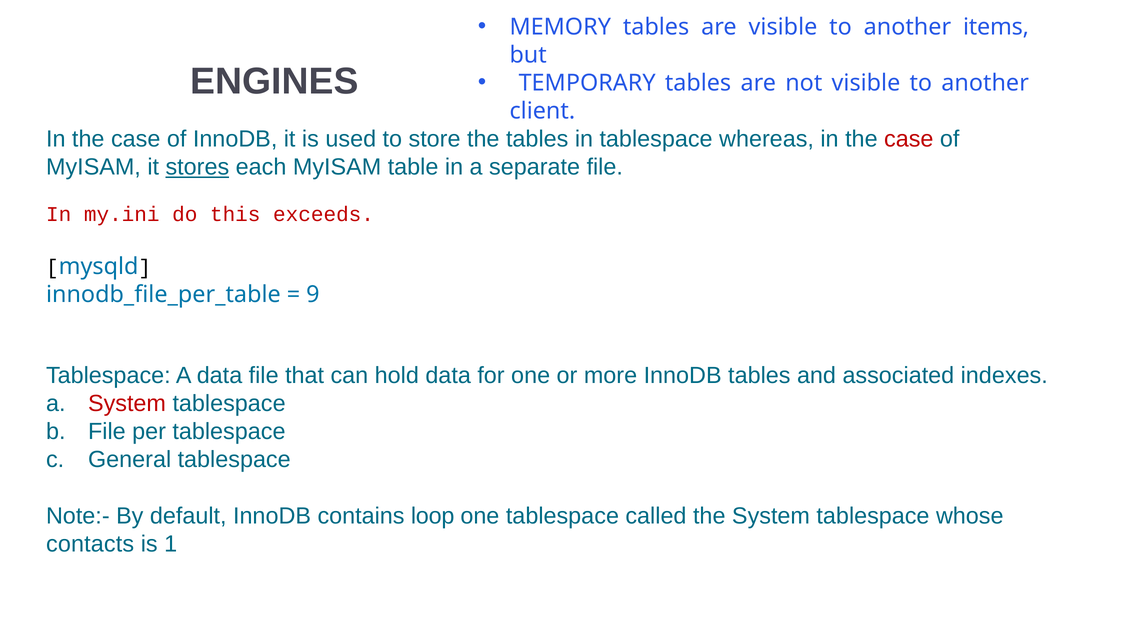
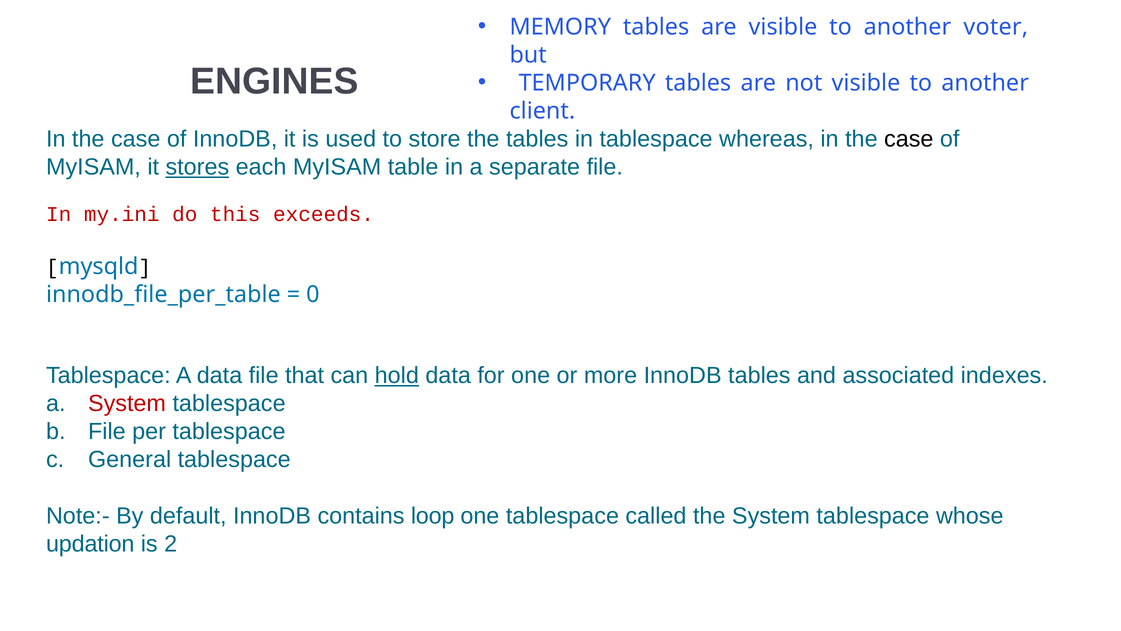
items: items -> voter
case at (909, 139) colour: red -> black
9: 9 -> 0
hold underline: none -> present
contacts: contacts -> updation
1: 1 -> 2
